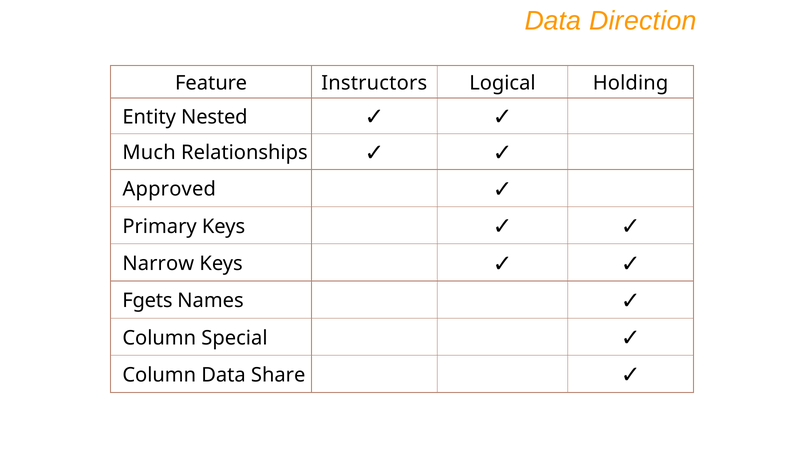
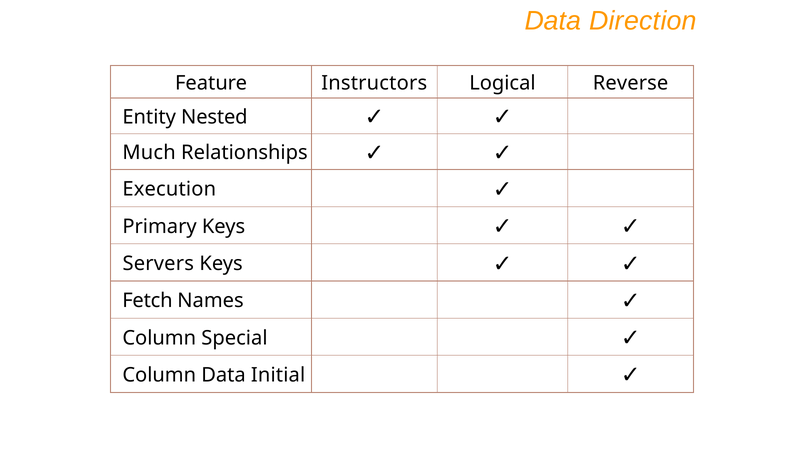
Holding: Holding -> Reverse
Approved: Approved -> Execution
Narrow: Narrow -> Servers
Fgets: Fgets -> Fetch
Share: Share -> Initial
